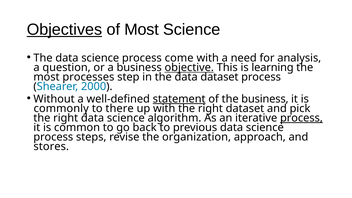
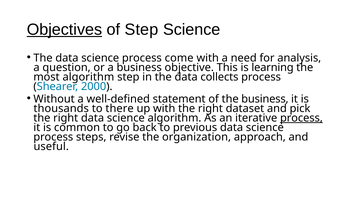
of Most: Most -> Step
objective underline: present -> none
most processes: processes -> algorithm
data dataset: dataset -> collects
statement underline: present -> none
commonly: commonly -> thousands
stores: stores -> useful
